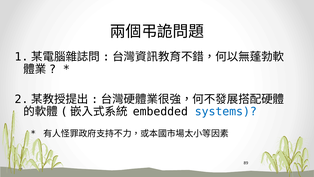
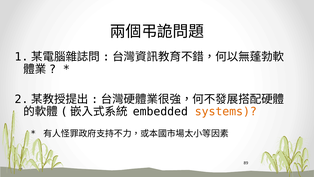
systems colour: blue -> orange
